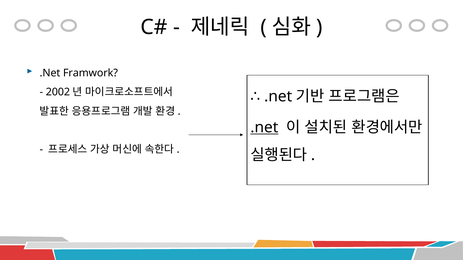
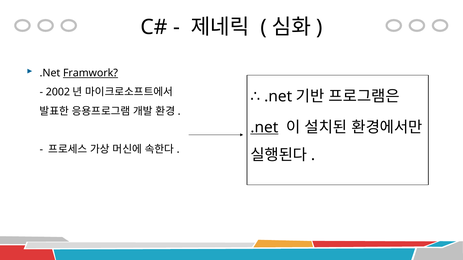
Framwork underline: none -> present
